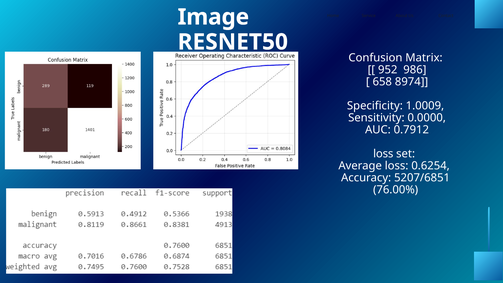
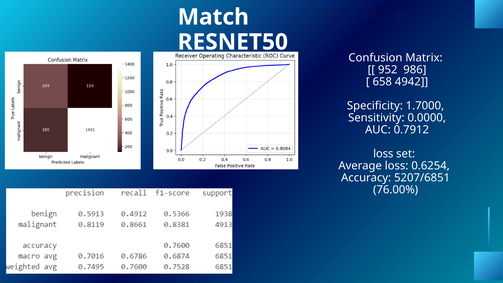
Image: Image -> Match
8974: 8974 -> 4942
1.0009: 1.0009 -> 1.7000
